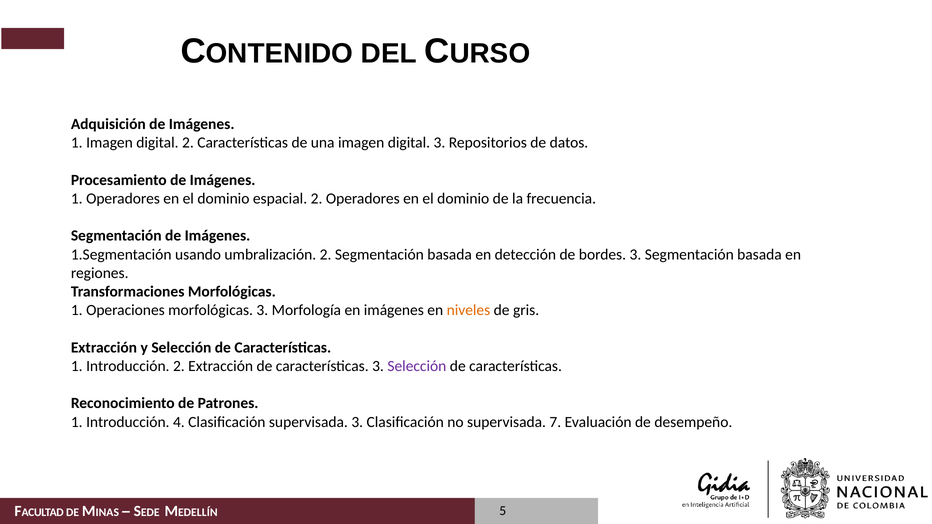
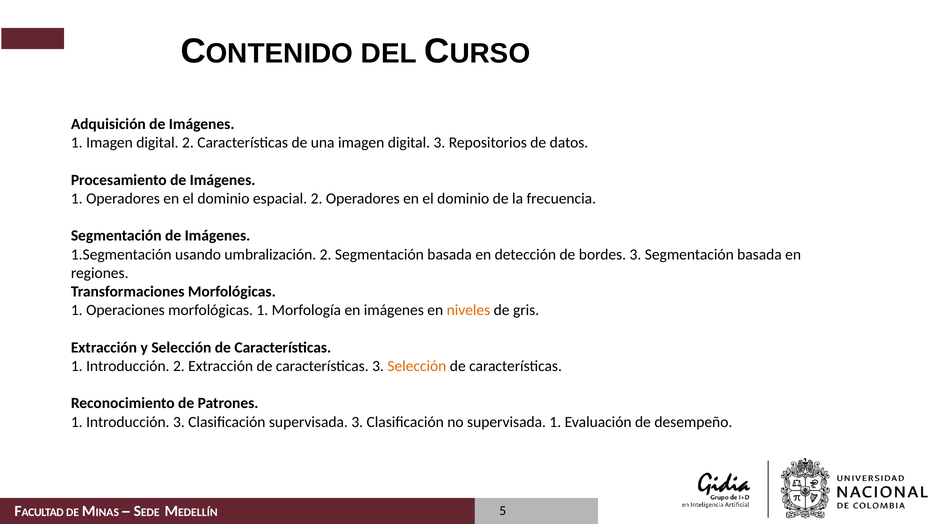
Operaciones morfológicas 3: 3 -> 1
Selección at (417, 366) colour: purple -> orange
Introducción 4: 4 -> 3
supervisada 7: 7 -> 1
